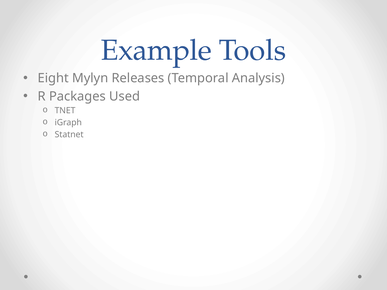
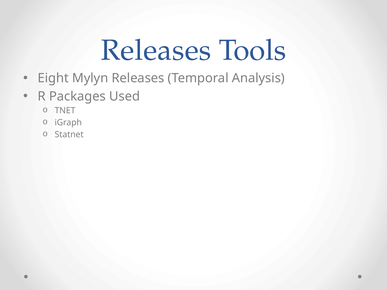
Example at (156, 50): Example -> Releases
